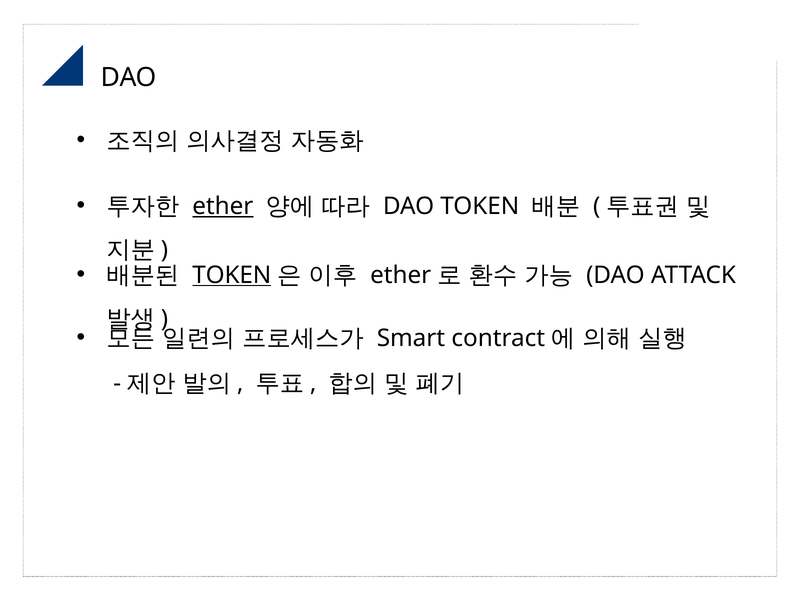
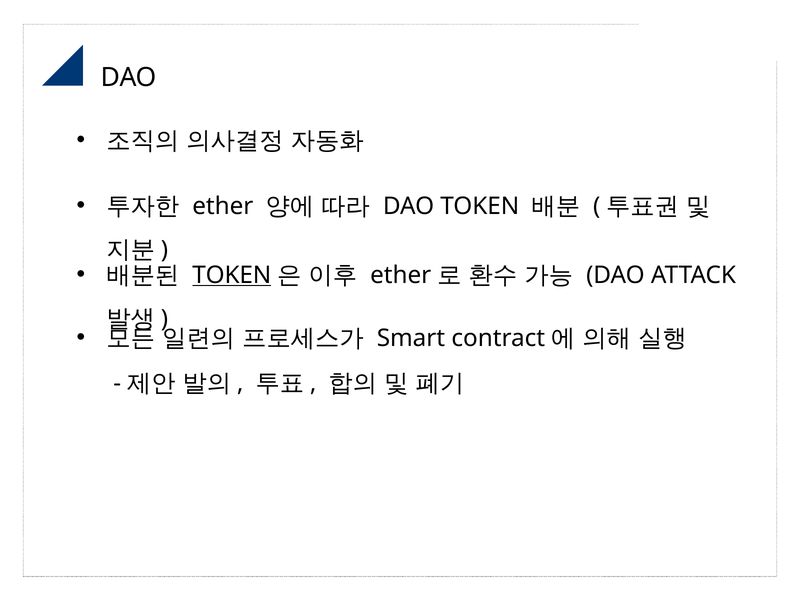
ether at (223, 206) underline: present -> none
